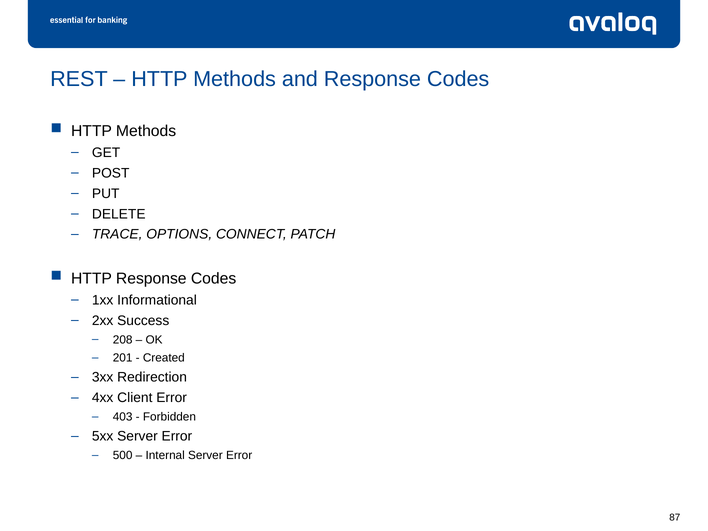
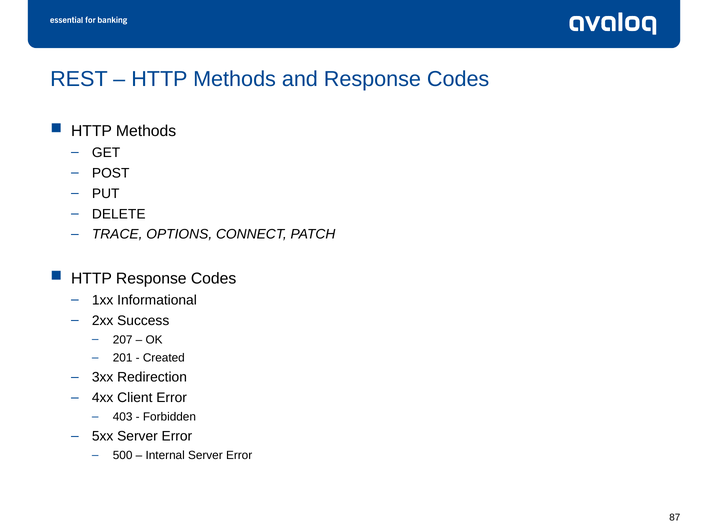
208: 208 -> 207
